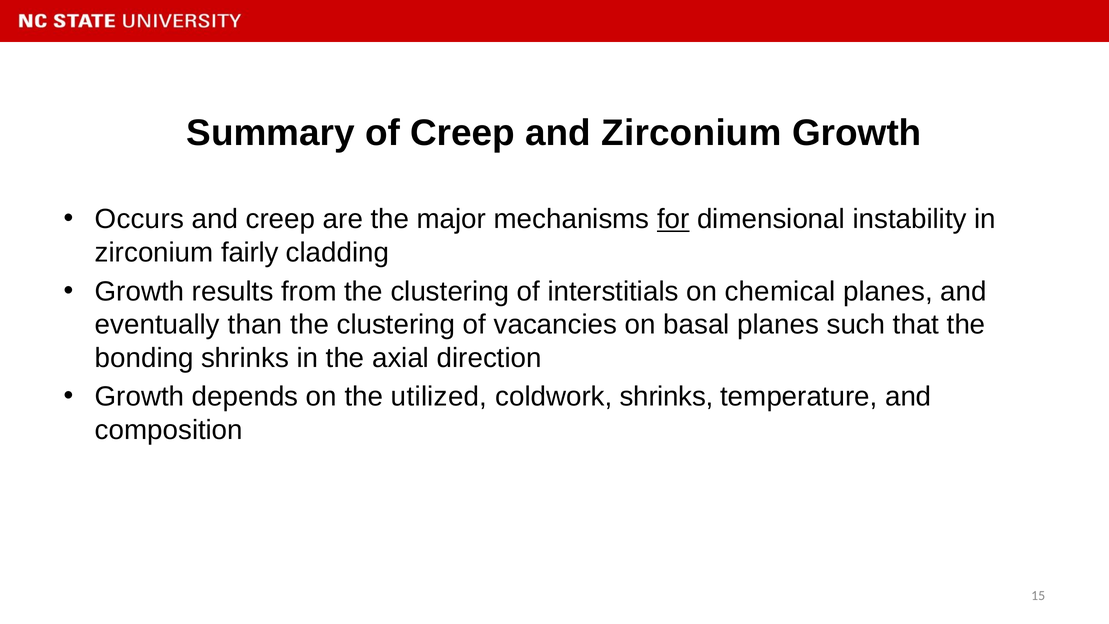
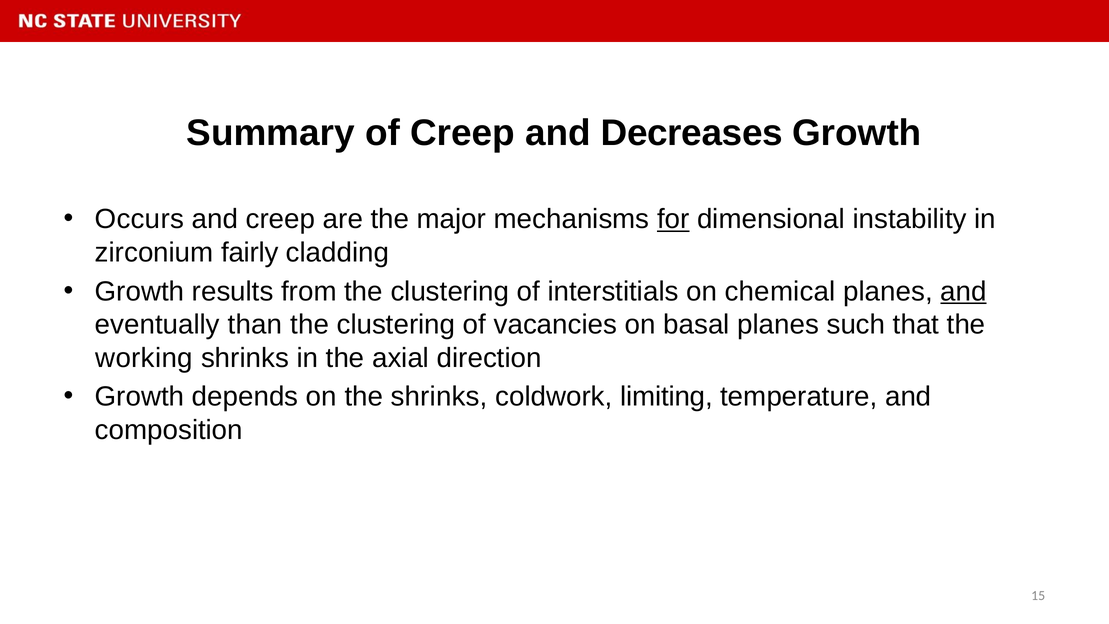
and Zirconium: Zirconium -> Decreases
and at (964, 291) underline: none -> present
bonding: bonding -> working
the utilized: utilized -> shrinks
coldwork shrinks: shrinks -> limiting
